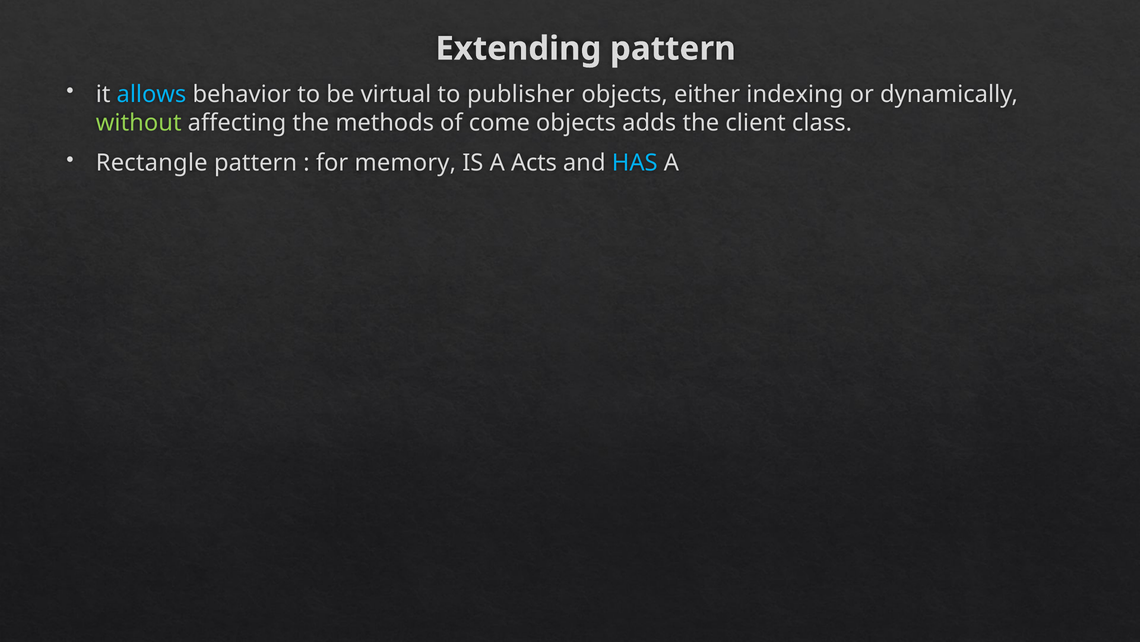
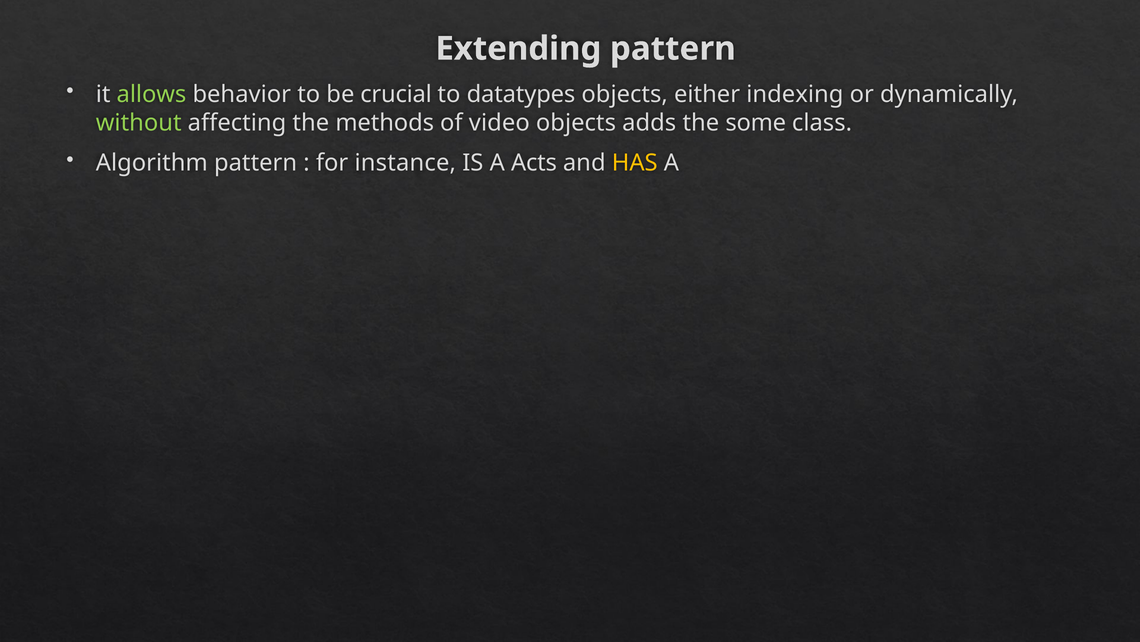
allows colour: light blue -> light green
virtual: virtual -> crucial
publisher: publisher -> datatypes
come: come -> video
client: client -> some
Rectangle: Rectangle -> Algorithm
memory: memory -> instance
HAS colour: light blue -> yellow
